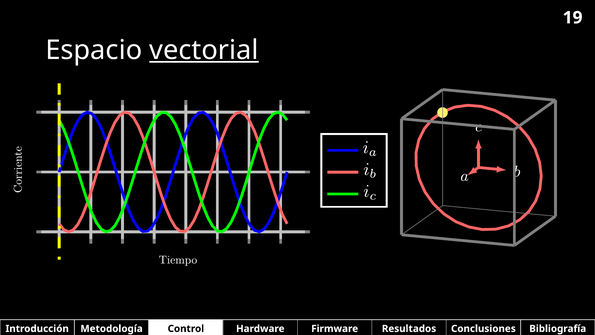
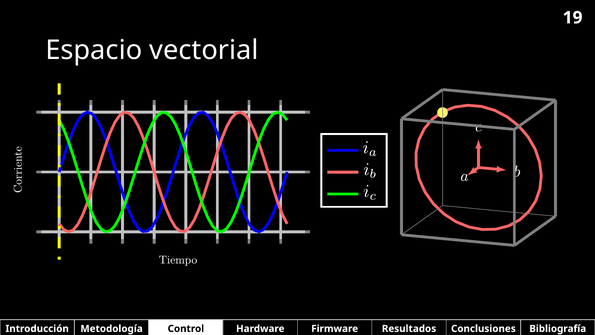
vectorial underline: present -> none
